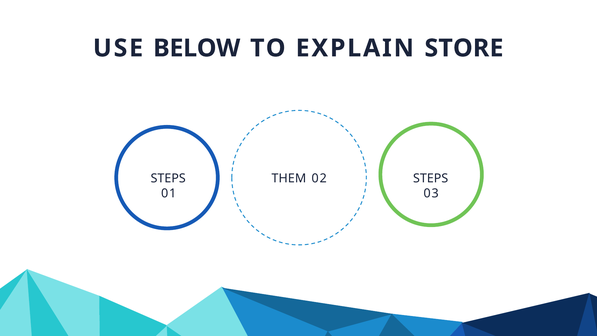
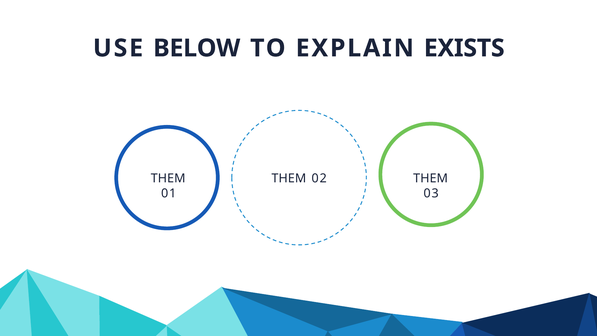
STORE: STORE -> EXISTS
02 STEPS: STEPS -> THEM
STEPS at (168, 178): STEPS -> THEM
